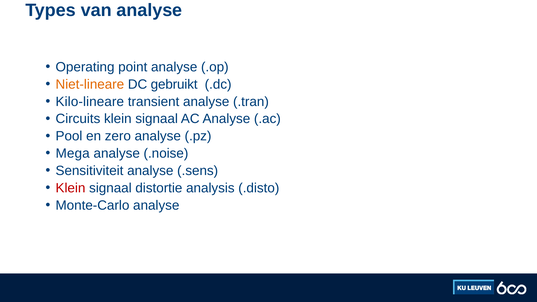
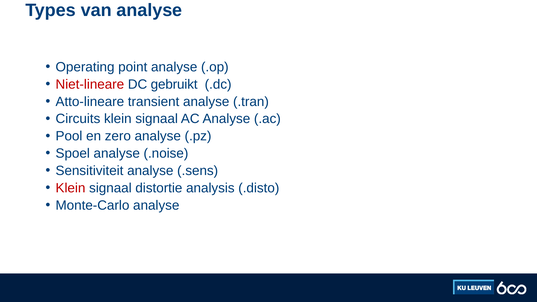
Niet-lineare colour: orange -> red
Kilo-lineare: Kilo-lineare -> Atto-lineare
Mega: Mega -> Spoel
